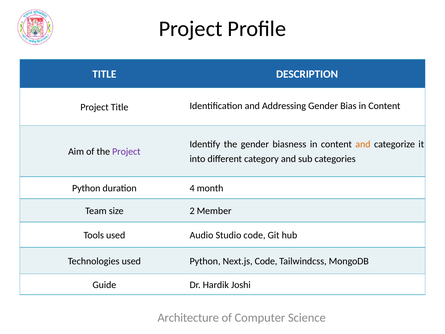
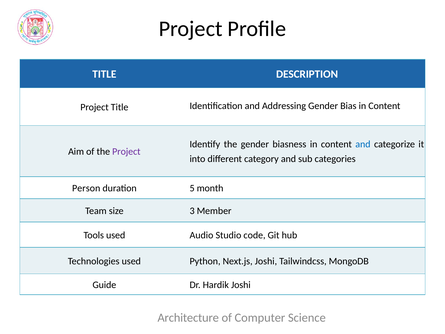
and at (363, 144) colour: orange -> blue
Python at (86, 188): Python -> Person
4: 4 -> 5
2: 2 -> 3
Next.js Code: Code -> Joshi
